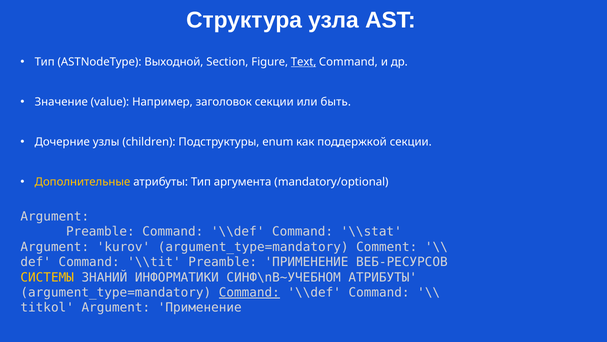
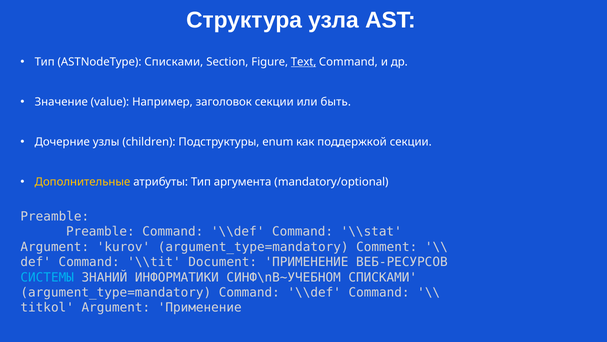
ASTNodeType Выходной: Выходной -> Списками
Argument at (55, 216): Argument -> Preamble
\\tit Preamble: Preamble -> Document
СИСТЕМЫ colour: yellow -> light blue
СИНФ\nВ~УЧЕБНОМ АТРИБУТЫ: АТРИБУТЫ -> СПИСКАМИ
Command at (249, 292) underline: present -> none
